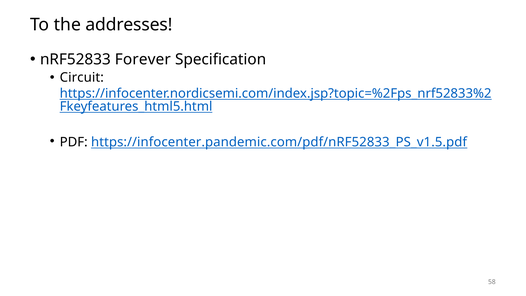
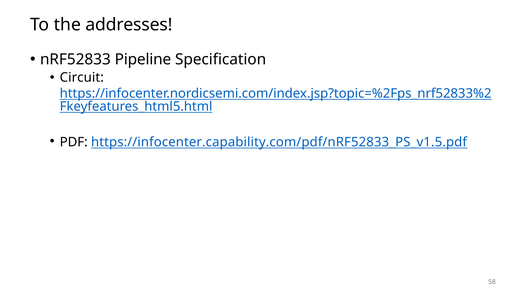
Forever: Forever -> Pipeline
https://infocenter.pandemic.com/pdf/nRF52833_PS_v1.5.pdf: https://infocenter.pandemic.com/pdf/nRF52833_PS_v1.5.pdf -> https://infocenter.capability.com/pdf/nRF52833_PS_v1.5.pdf
